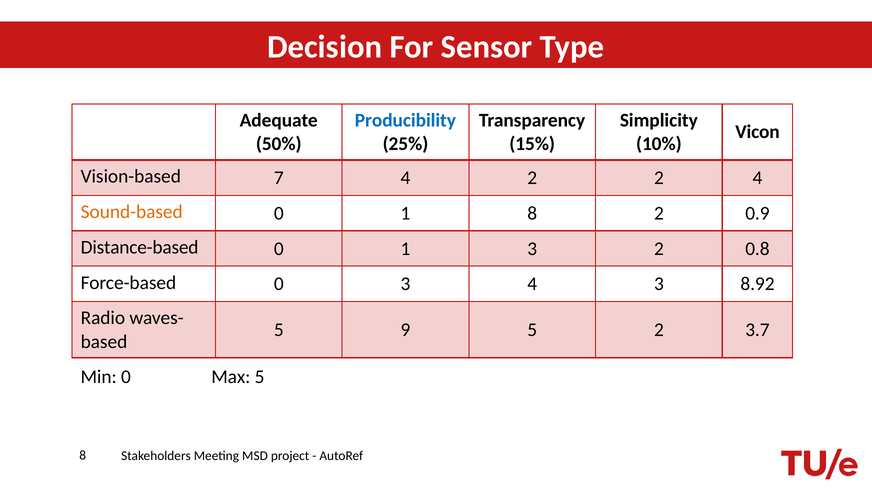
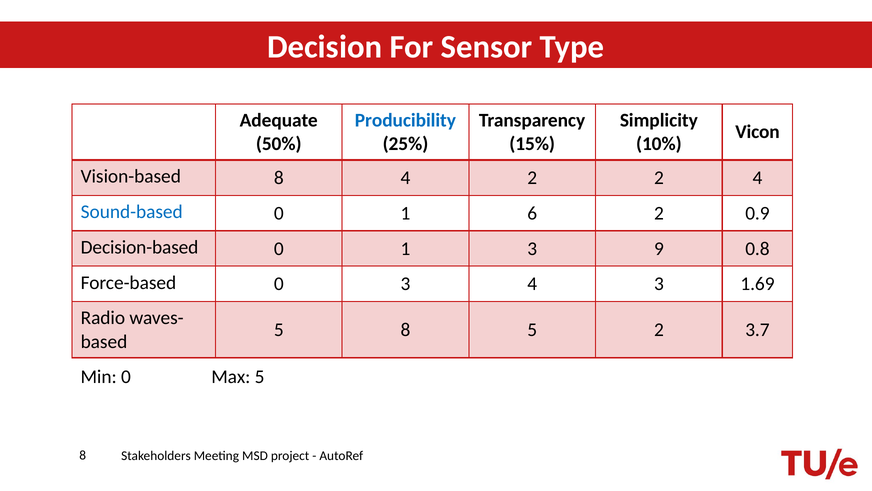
Vision-based 7: 7 -> 8
Sound-based colour: orange -> blue
1 8: 8 -> 6
Distance-based: Distance-based -> Decision-based
3 2: 2 -> 9
8.92: 8.92 -> 1.69
5 9: 9 -> 8
